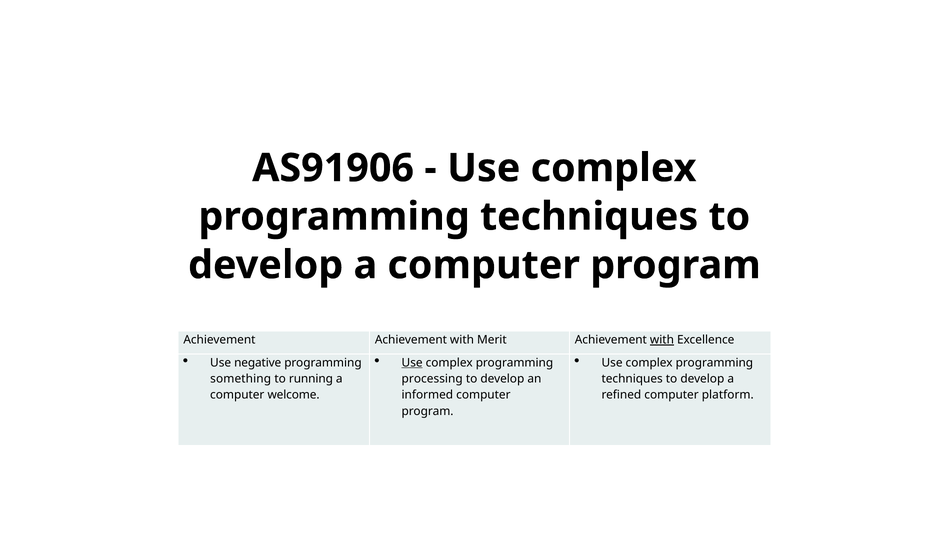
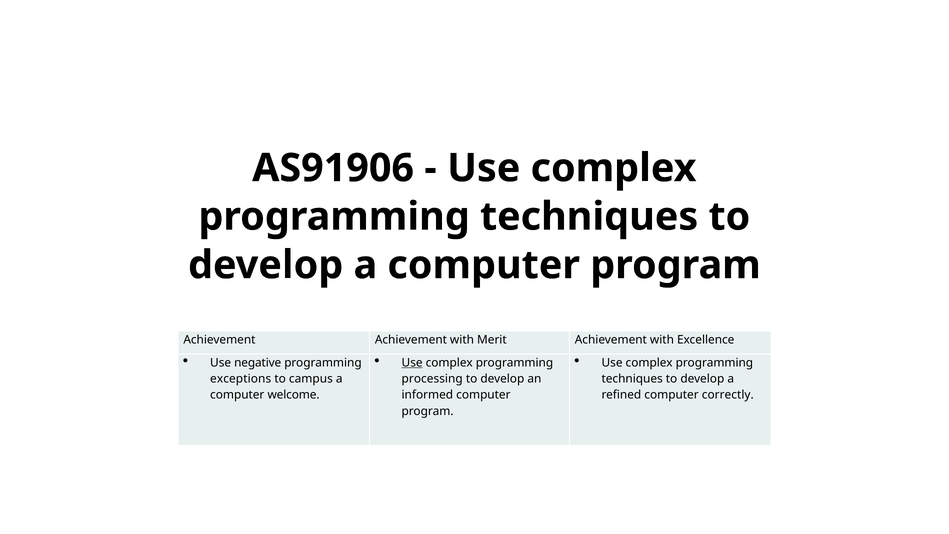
with at (662, 340) underline: present -> none
something: something -> exceptions
running: running -> campus
platform: platform -> correctly
